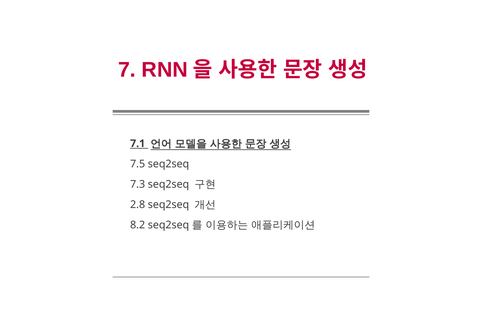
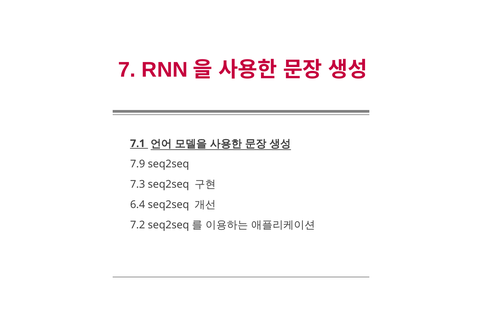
7.5: 7.5 -> 7.9
2.8: 2.8 -> 6.4
8.2: 8.2 -> 7.2
